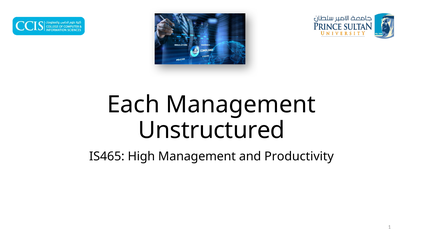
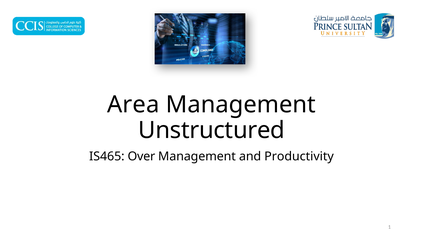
Each: Each -> Area
High: High -> Over
